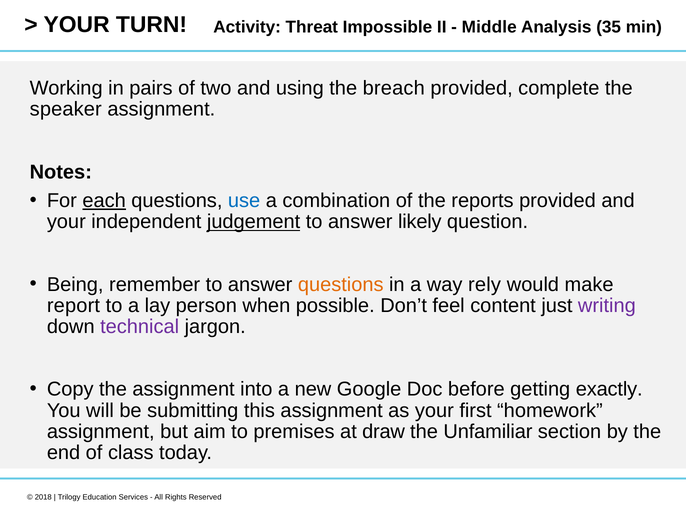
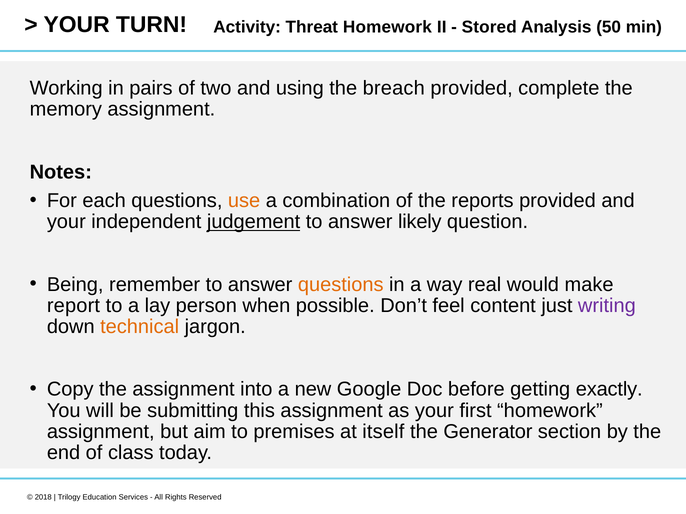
Threat Impossible: Impossible -> Homework
Middle: Middle -> Stored
35: 35 -> 50
speaker: speaker -> memory
each underline: present -> none
use colour: blue -> orange
rely: rely -> real
technical colour: purple -> orange
draw: draw -> itself
Unfamiliar: Unfamiliar -> Generator
